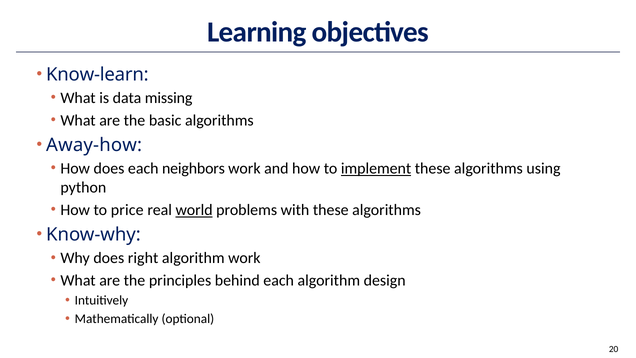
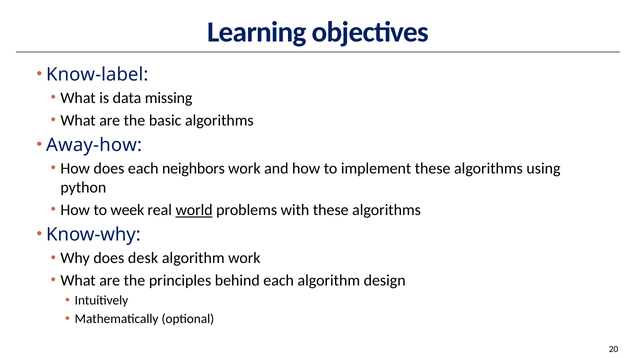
Know-learn: Know-learn -> Know-label
implement underline: present -> none
price: price -> week
right: right -> desk
